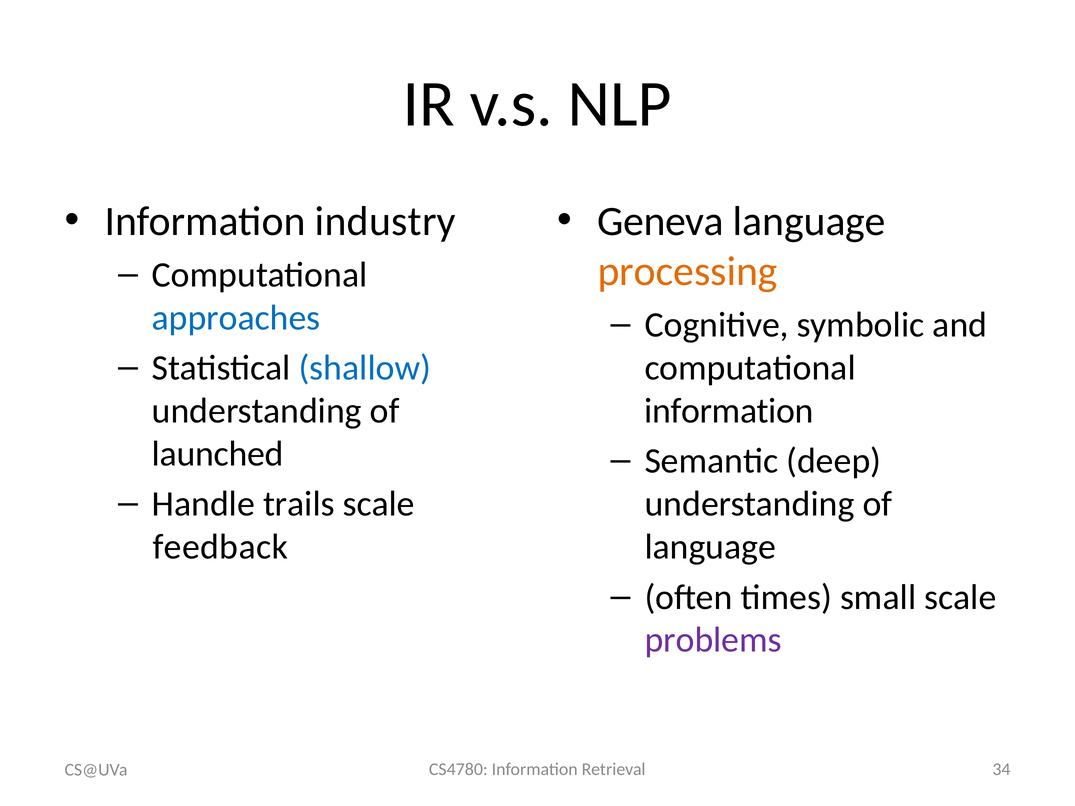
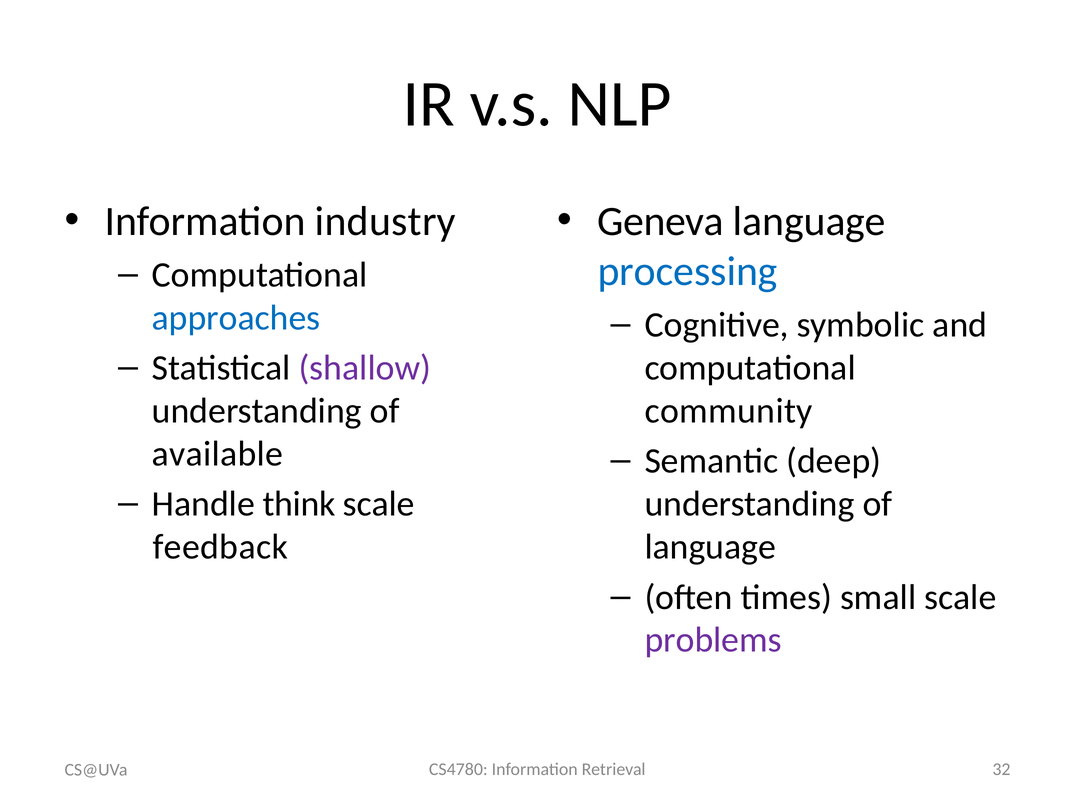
processing colour: orange -> blue
shallow colour: blue -> purple
information at (729, 411): information -> community
launched: launched -> available
trails: trails -> think
34: 34 -> 32
